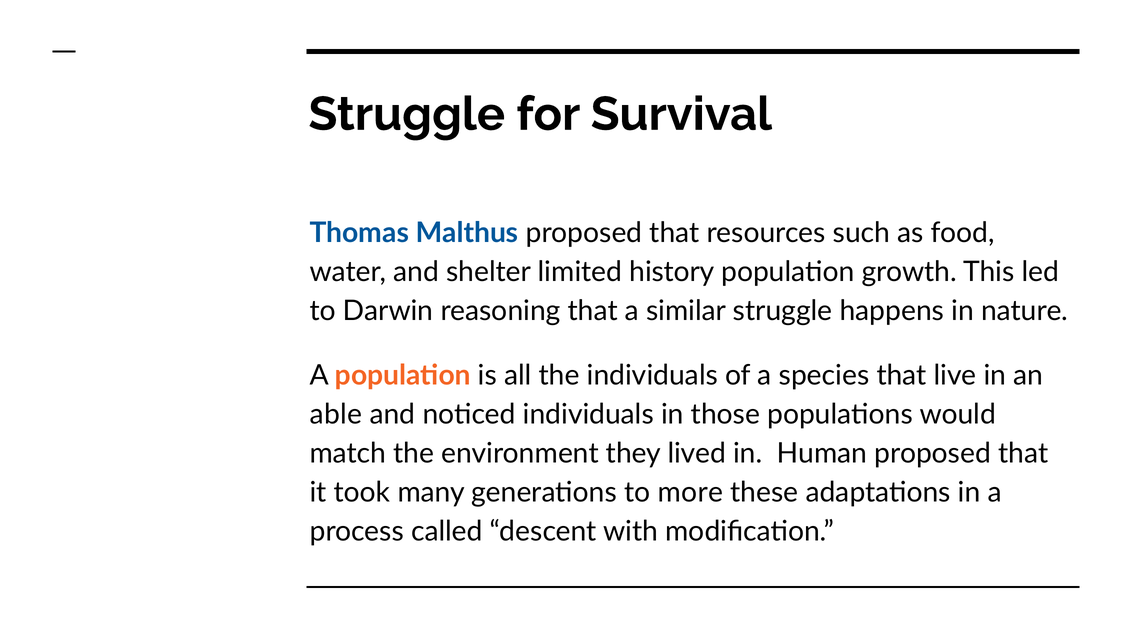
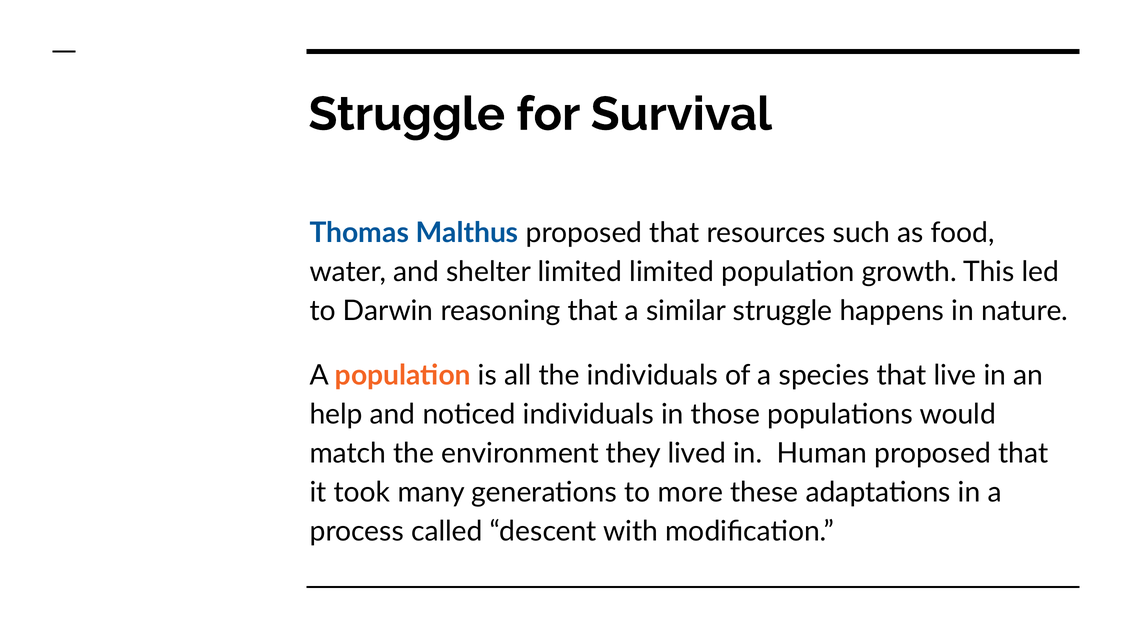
limited history: history -> limited
able: able -> help
